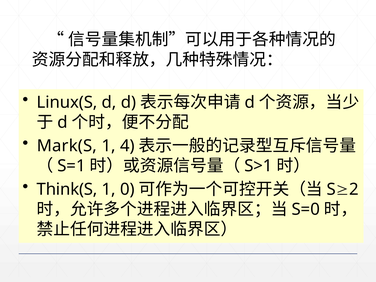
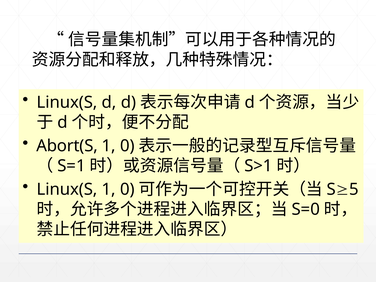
Mark(S: Mark(S -> Abort(S
4 at (127, 146): 4 -> 0
Think(S at (67, 189): Think(S -> Linux(S
2: 2 -> 5
